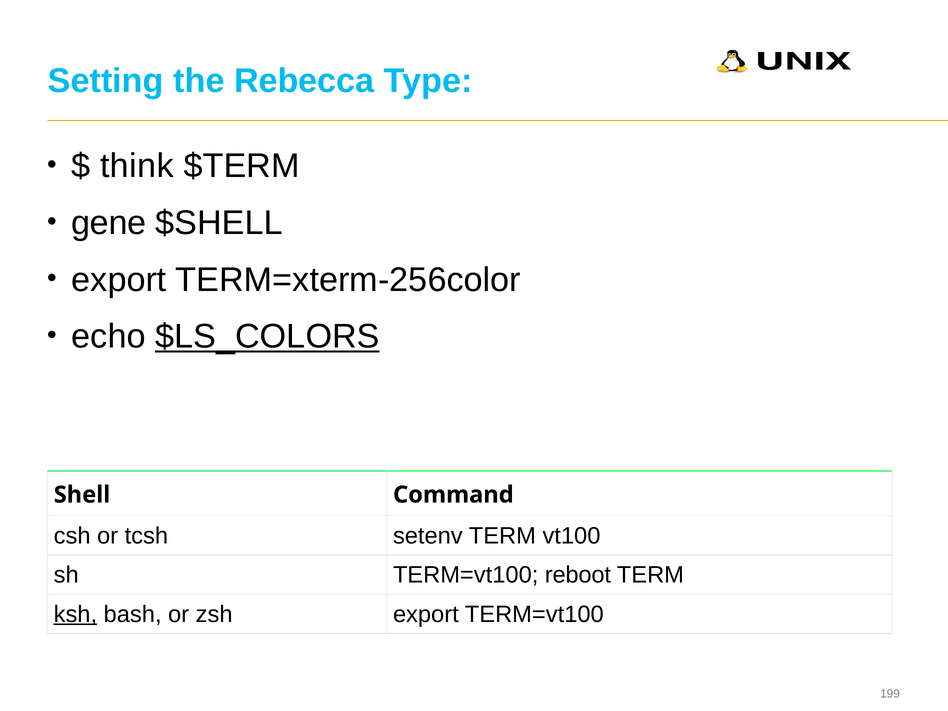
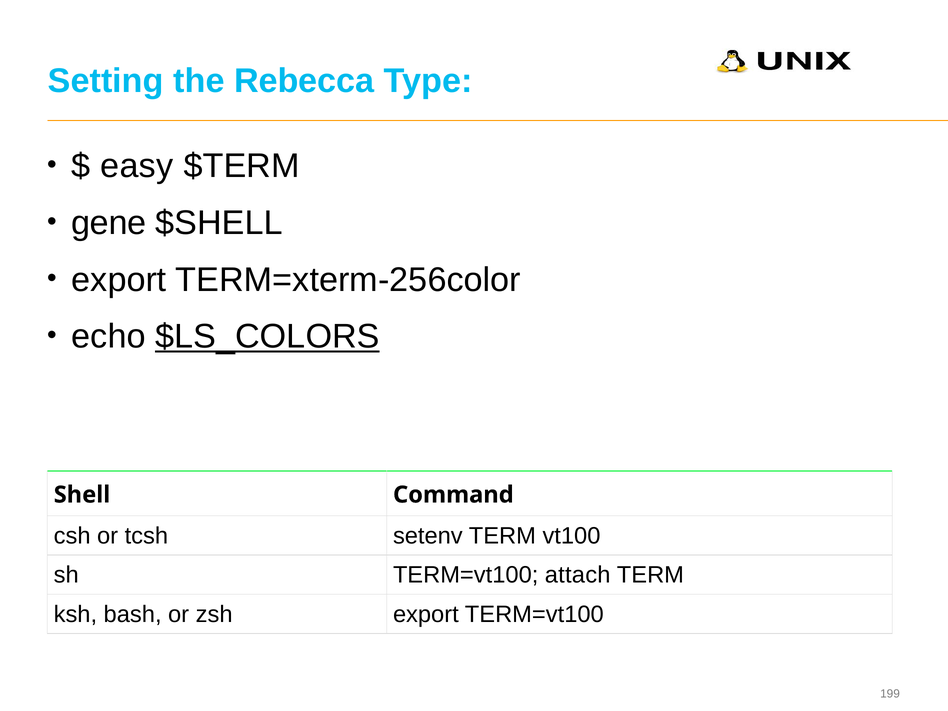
think: think -> easy
reboot: reboot -> attach
ksh underline: present -> none
